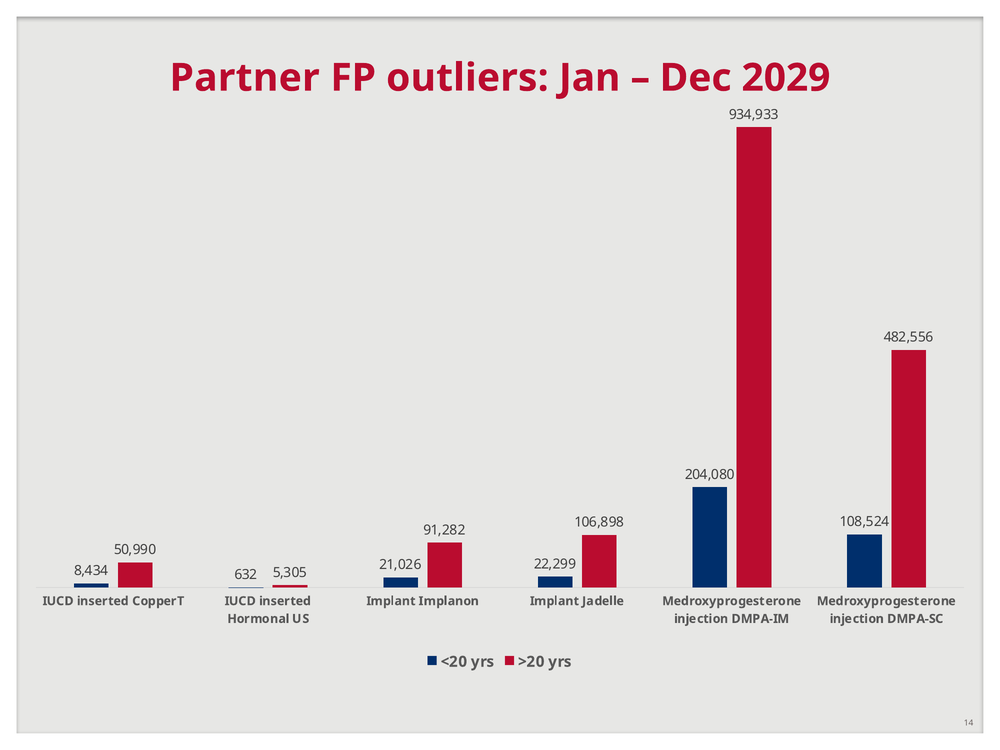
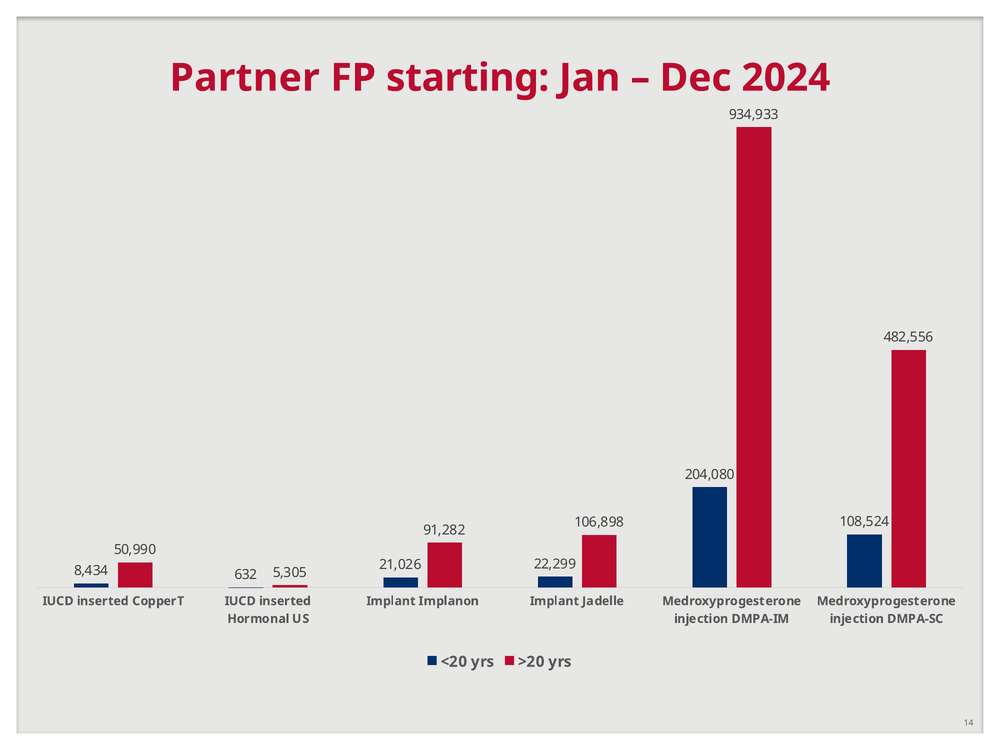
outliers: outliers -> starting
2029: 2029 -> 2024
